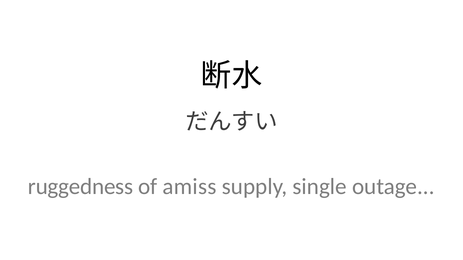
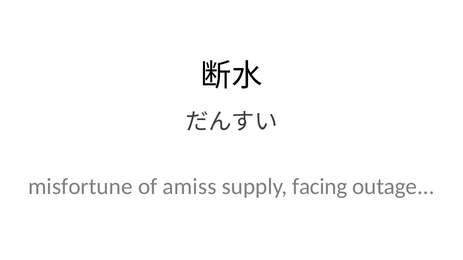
ruggedness: ruggedness -> misfortune
single: single -> facing
